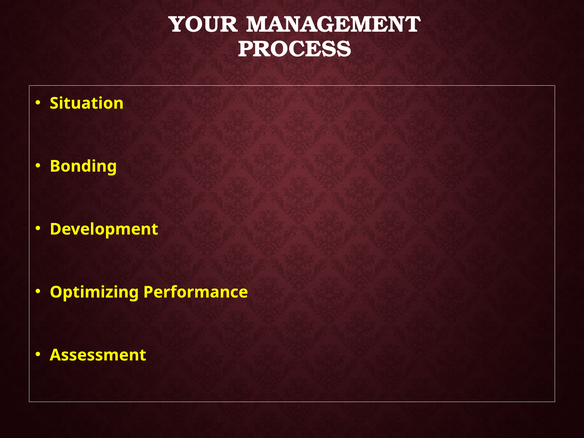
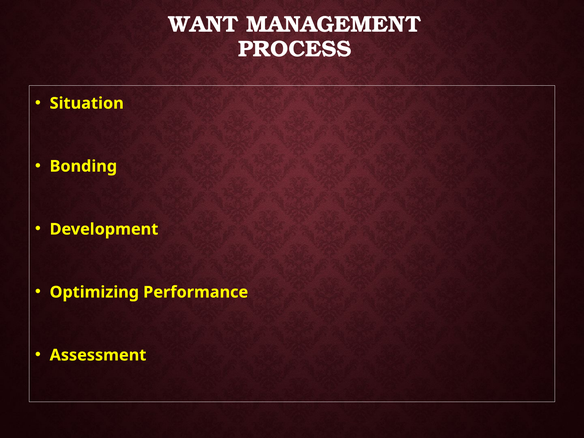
YOUR: YOUR -> WANT
